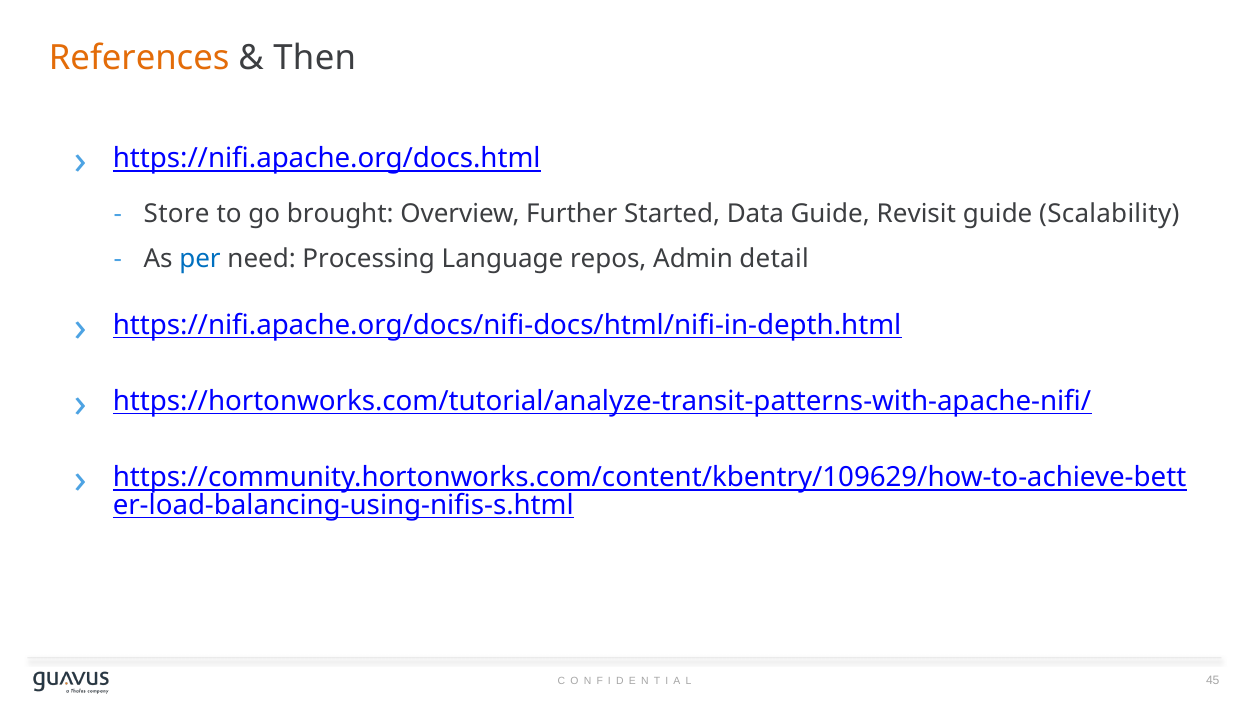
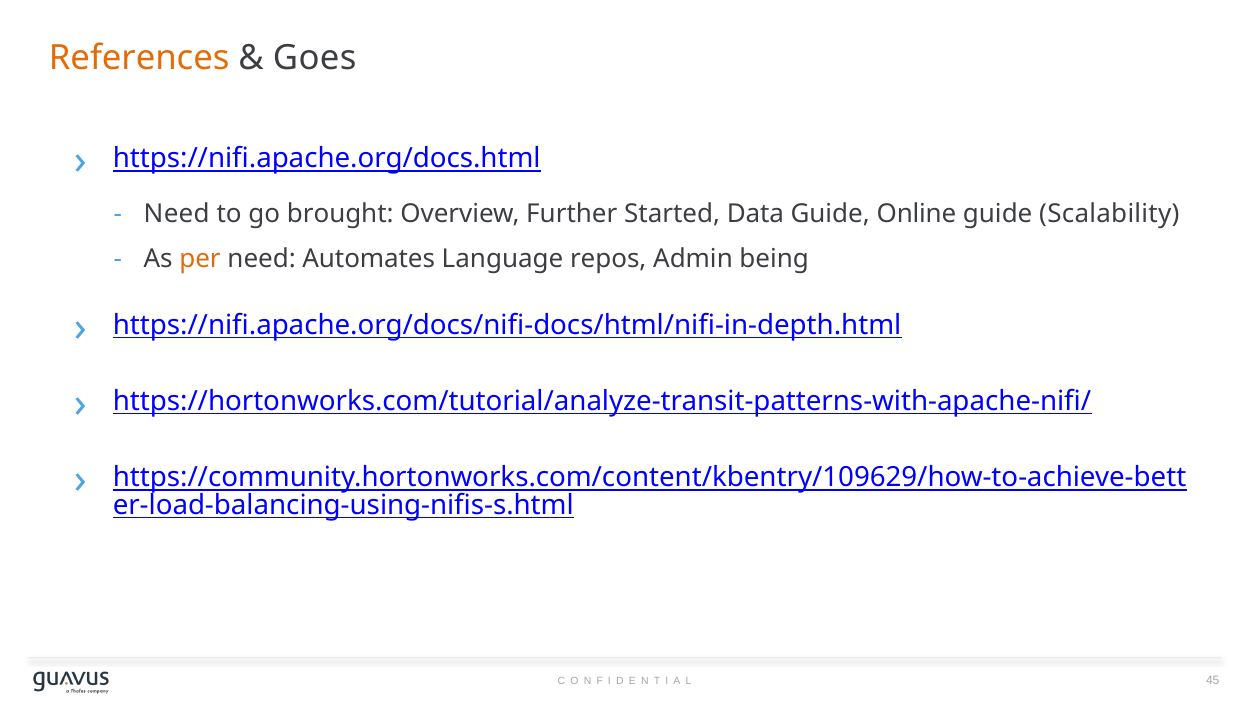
Then: Then -> Goes
Store at (177, 214): Store -> Need
Revisit: Revisit -> Online
per colour: blue -> orange
Processing: Processing -> Automates
detail: detail -> being
